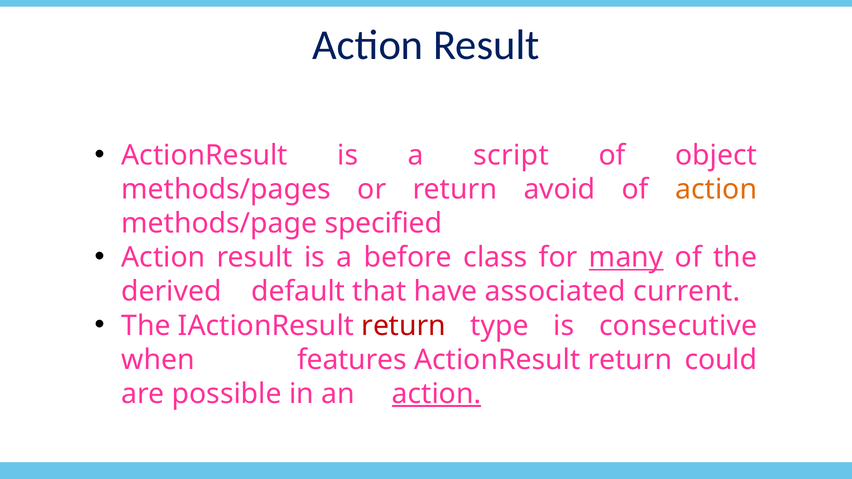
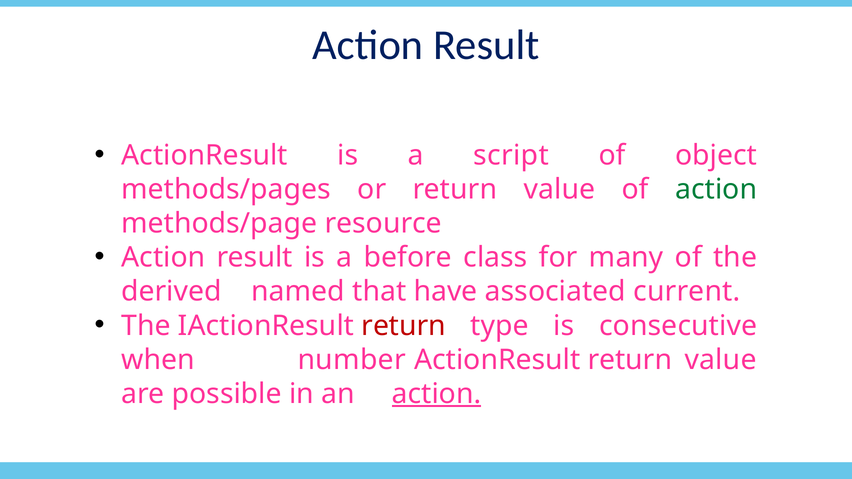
or return avoid: avoid -> value
action at (716, 190) colour: orange -> green
specified: specified -> resource
many underline: present -> none
default: default -> named
features: features -> number
ActionResult return could: could -> value
